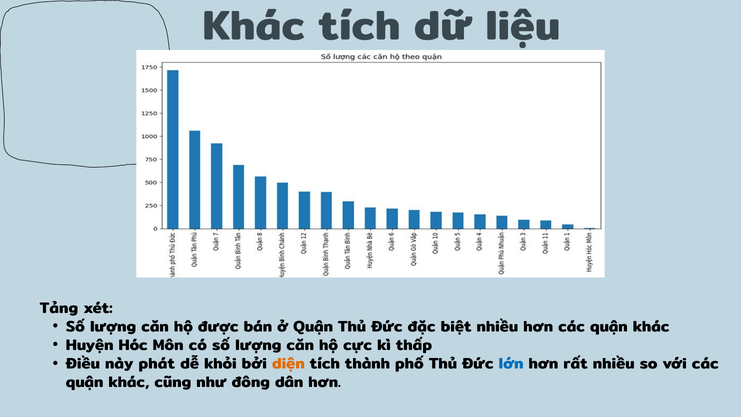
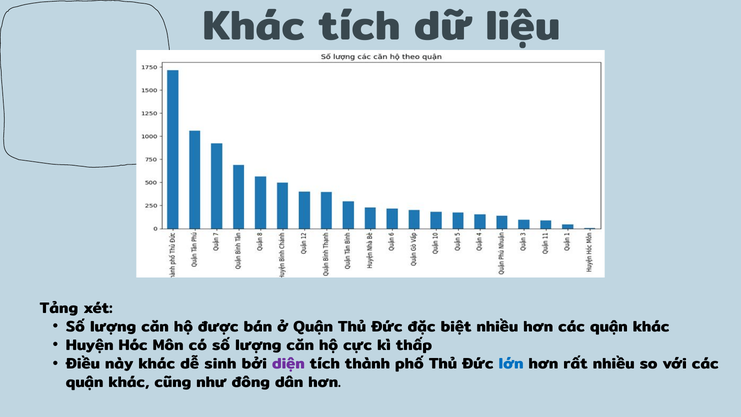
này phát: phát -> khác
khỏi: khỏi -> sinh
diện colour: orange -> purple
